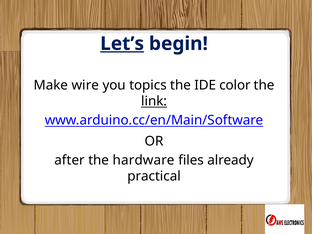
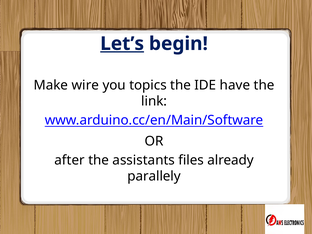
color: color -> have
link underline: present -> none
hardware: hardware -> assistants
practical: practical -> parallely
